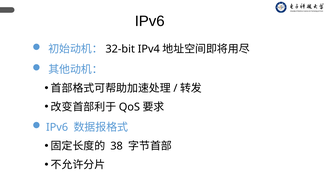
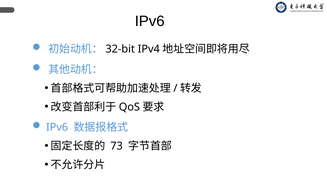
38: 38 -> 73
